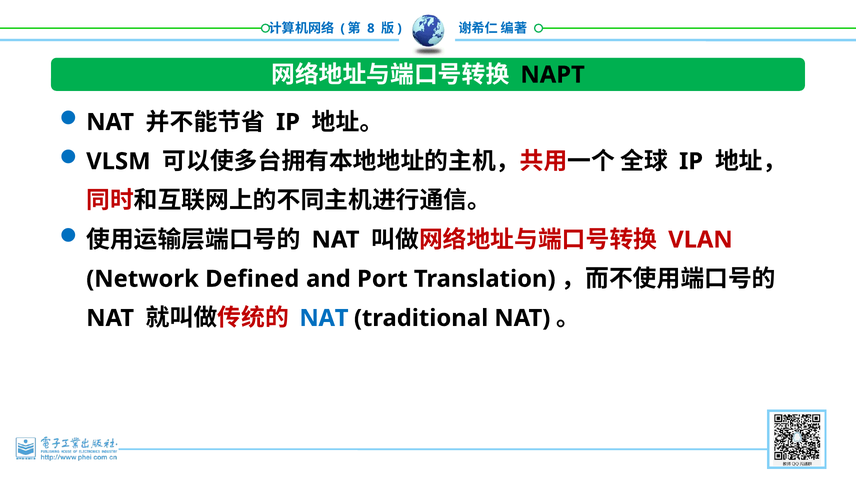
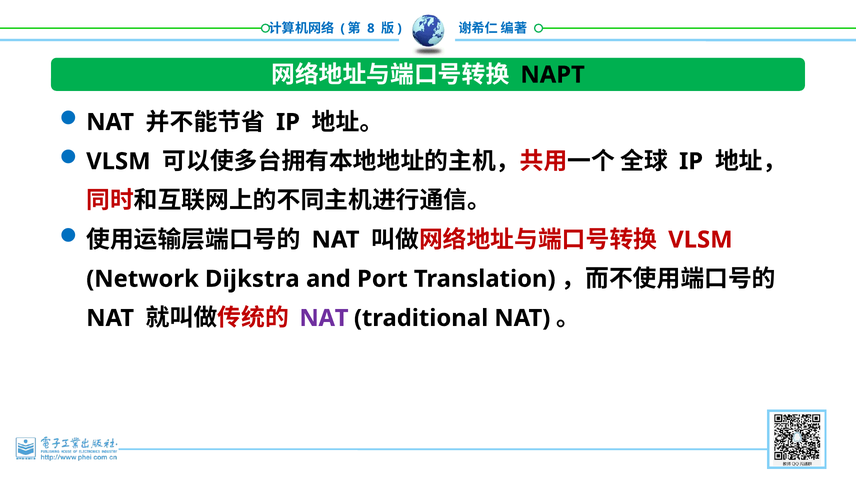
VLAN at (700, 240): VLAN -> VLSM
Defined: Defined -> Dijkstra
NAT at (324, 318) colour: blue -> purple
